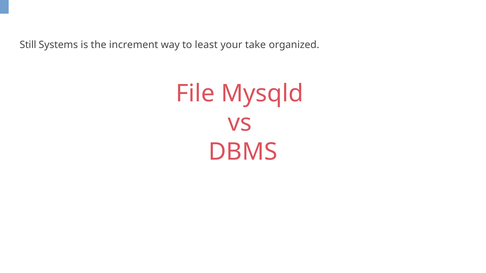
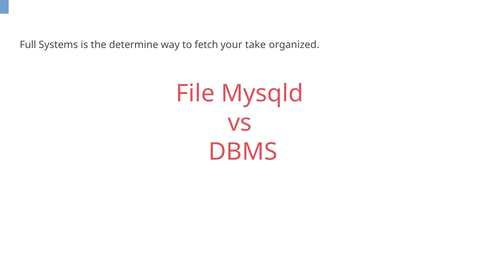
Still: Still -> Full
increment: increment -> determine
least: least -> fetch
